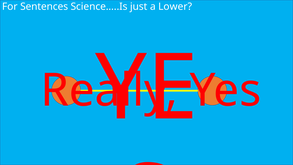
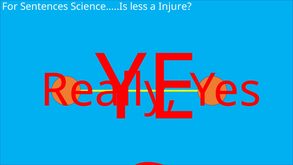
just: just -> less
Lower: Lower -> Injure
